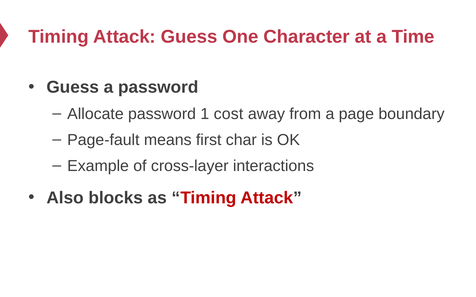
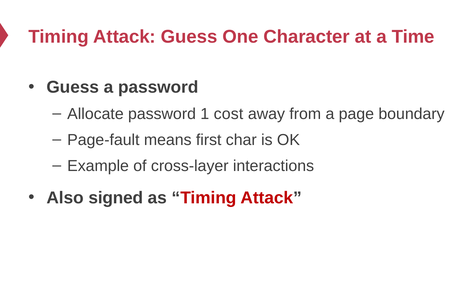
blocks: blocks -> signed
